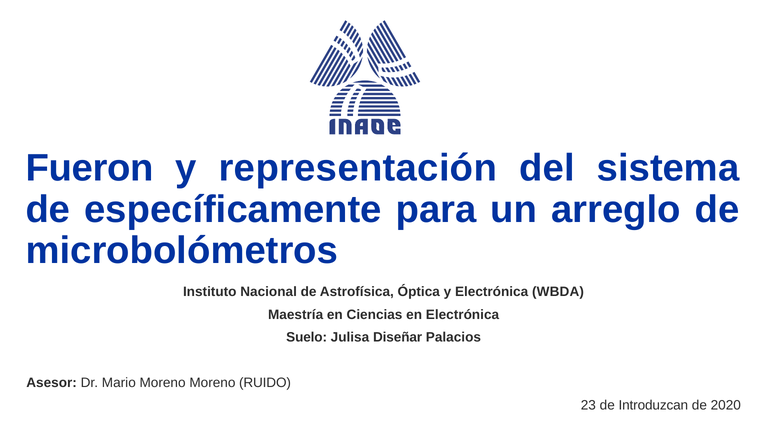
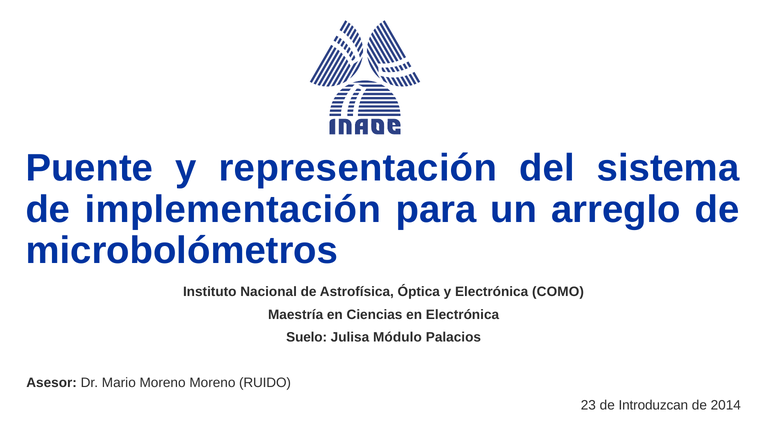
Fueron: Fueron -> Puente
específicamente: específicamente -> implementación
WBDA: WBDA -> COMO
Diseñar: Diseñar -> Módulo
2020: 2020 -> 2014
